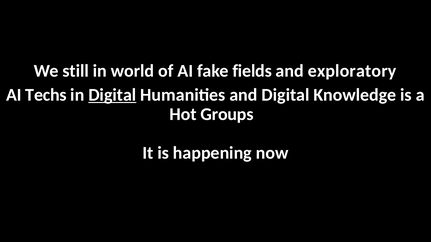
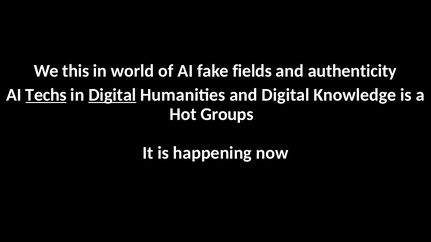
still: still -> this
exploratory: exploratory -> authenticity
Techs underline: none -> present
